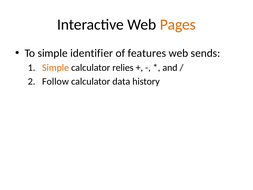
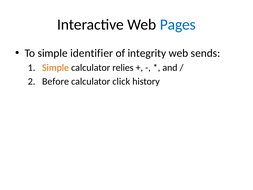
Pages colour: orange -> blue
features: features -> integrity
Follow: Follow -> Before
data: data -> click
